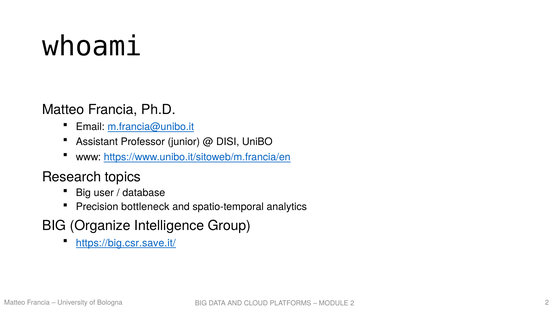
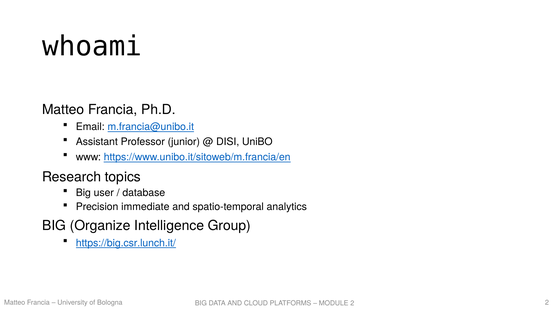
bottleneck: bottleneck -> immediate
https://big.csr.save.it/: https://big.csr.save.it/ -> https://big.csr.lunch.it/
